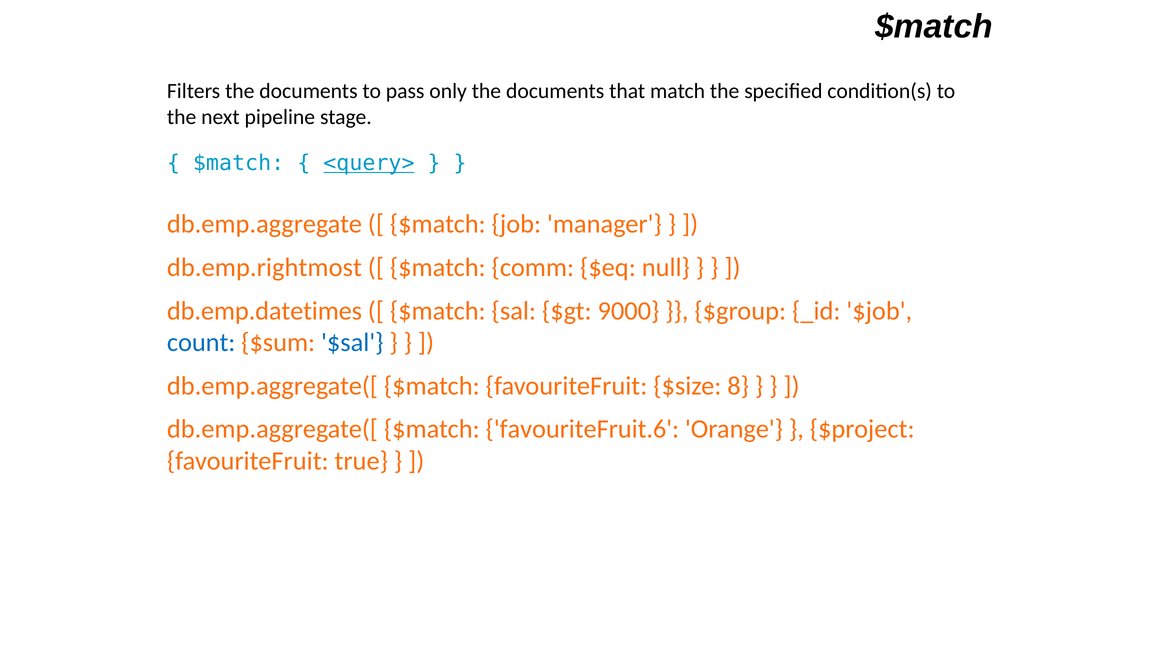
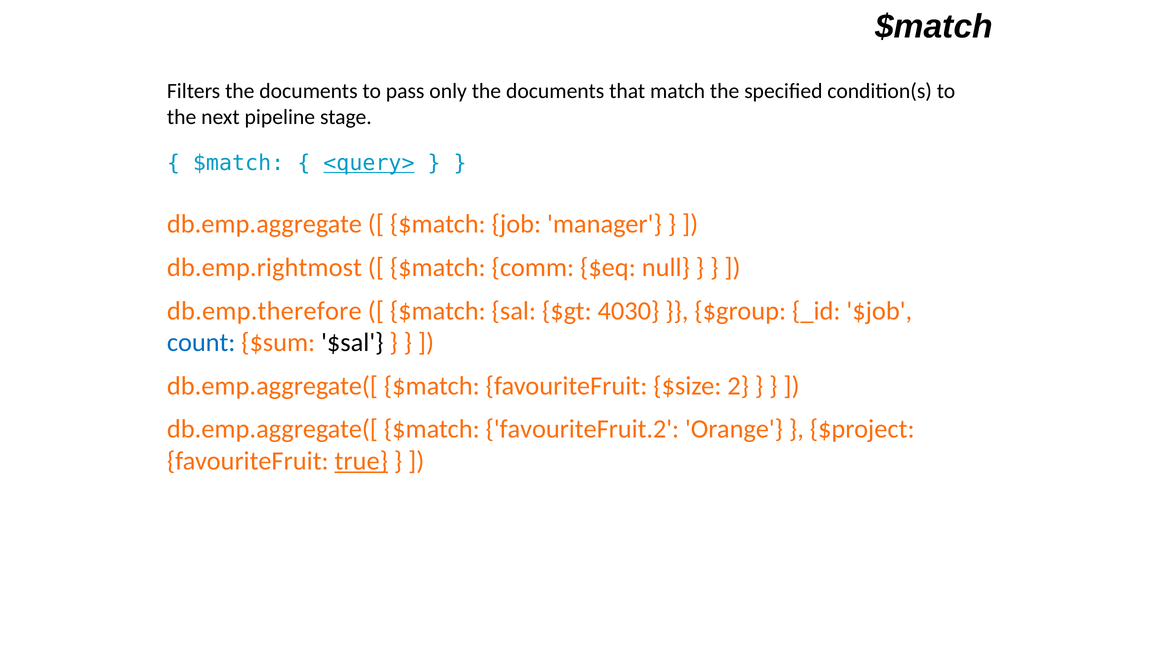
db.emp.datetimes: db.emp.datetimes -> db.emp.therefore
9000: 9000 -> 4030
$sal colour: blue -> black
8: 8 -> 2
favouriteFruit.6: favouriteFruit.6 -> favouriteFruit.2
true underline: none -> present
